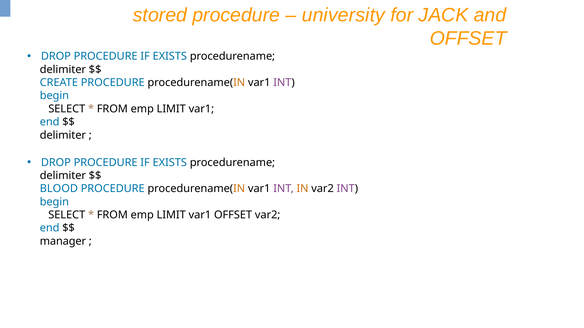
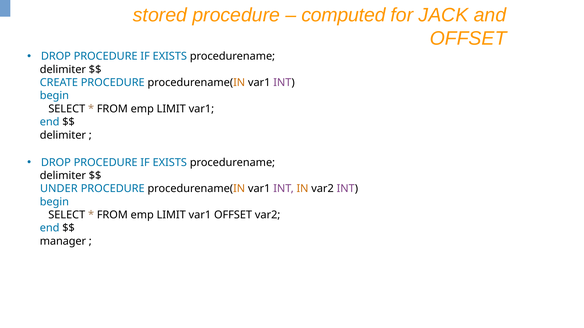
university: university -> computed
BLOOD: BLOOD -> UNDER
